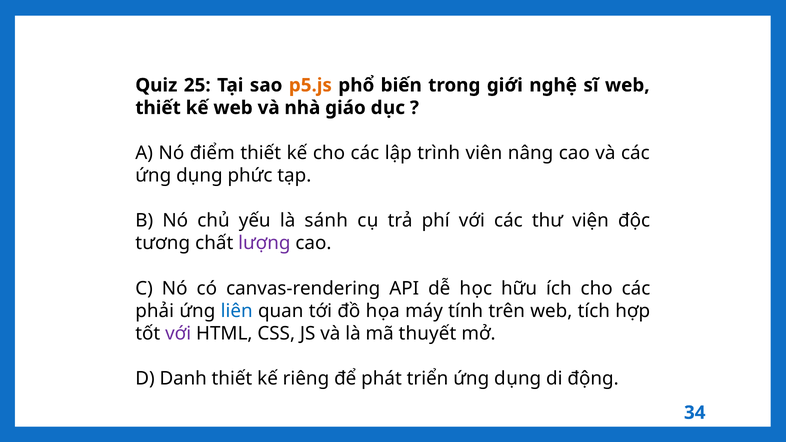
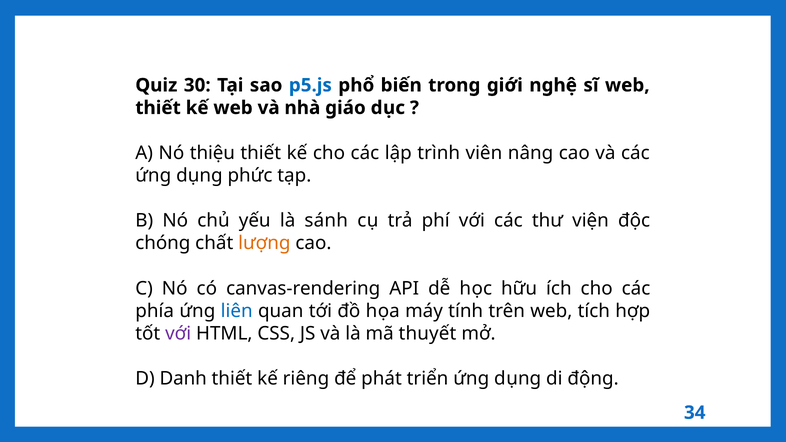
25: 25 -> 30
p5.js colour: orange -> blue
điểm: điểm -> thiệu
tương: tương -> chóng
lượng colour: purple -> orange
phải: phải -> phía
